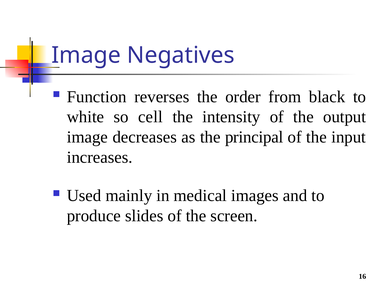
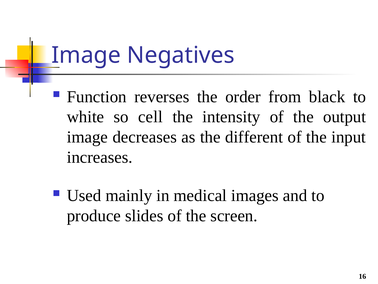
principal: principal -> different
